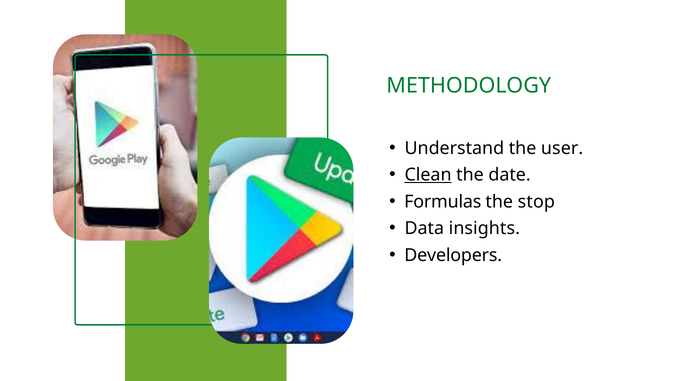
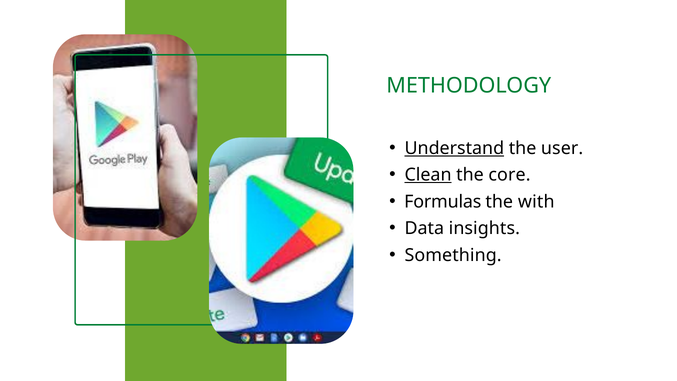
Understand underline: none -> present
date: date -> core
stop: stop -> with
Developers: Developers -> Something
